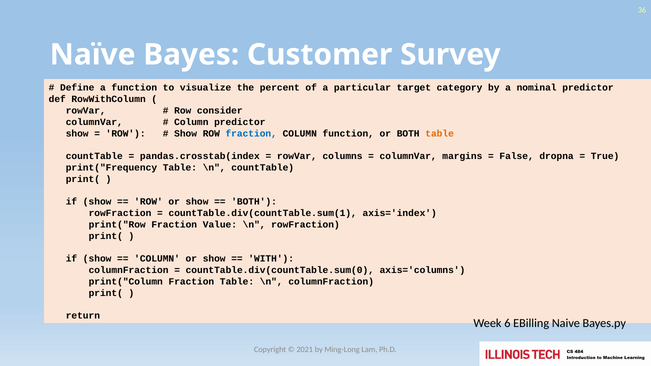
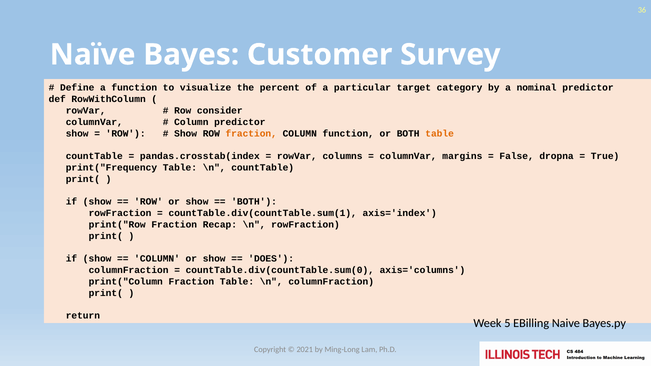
fraction at (251, 133) colour: blue -> orange
Value: Value -> Recap
WITH: WITH -> DOES
6: 6 -> 5
